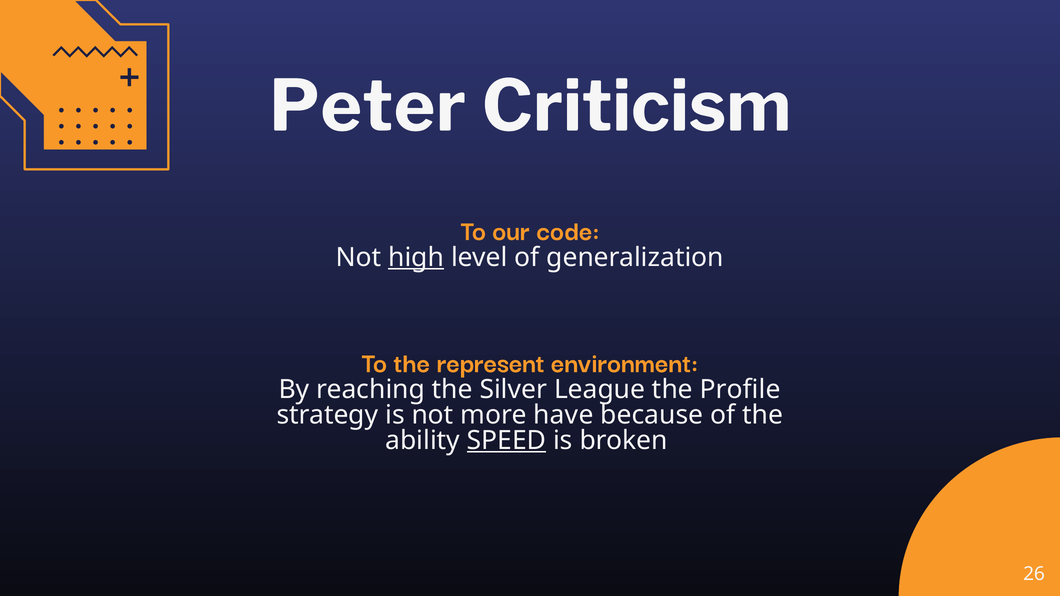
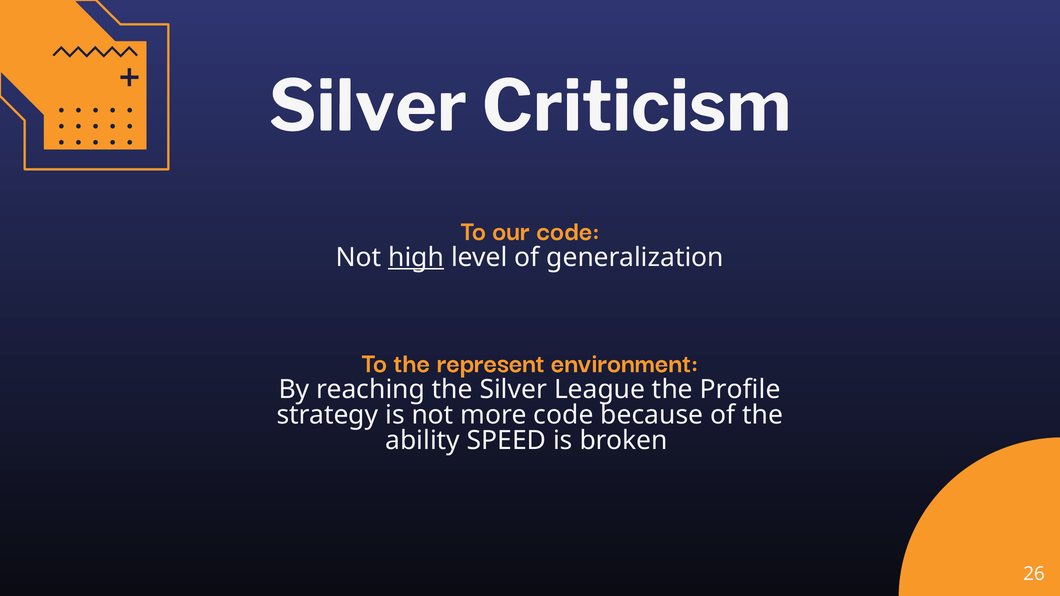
Peter at (368, 107): Peter -> Silver
more have: have -> code
SPEED underline: present -> none
